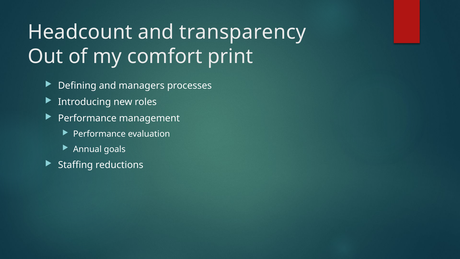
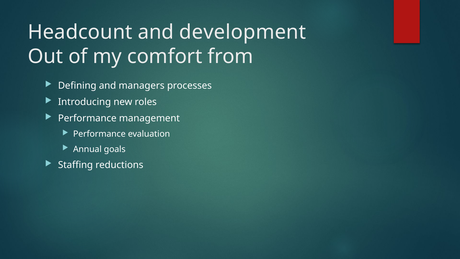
transparency: transparency -> development
print: print -> from
